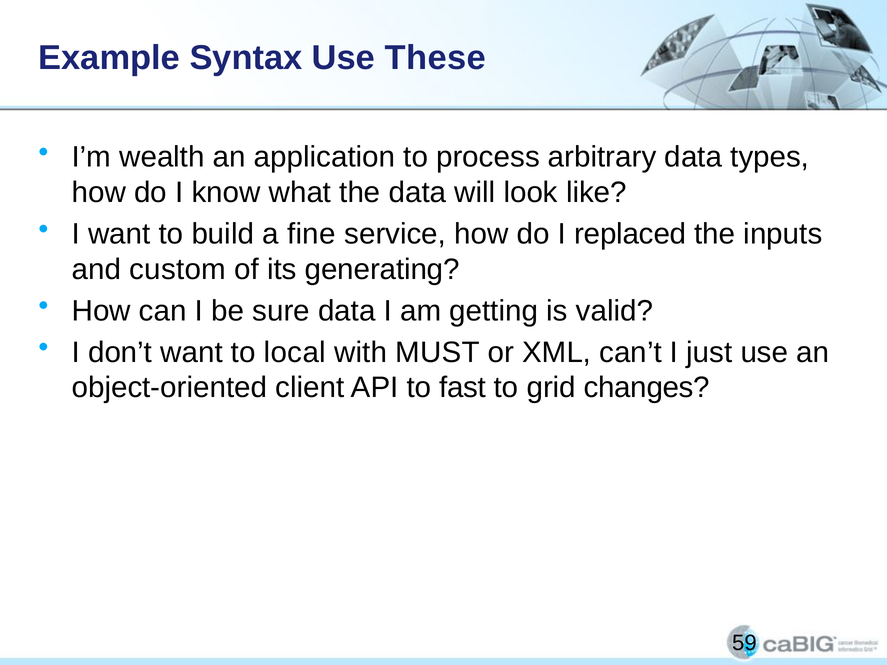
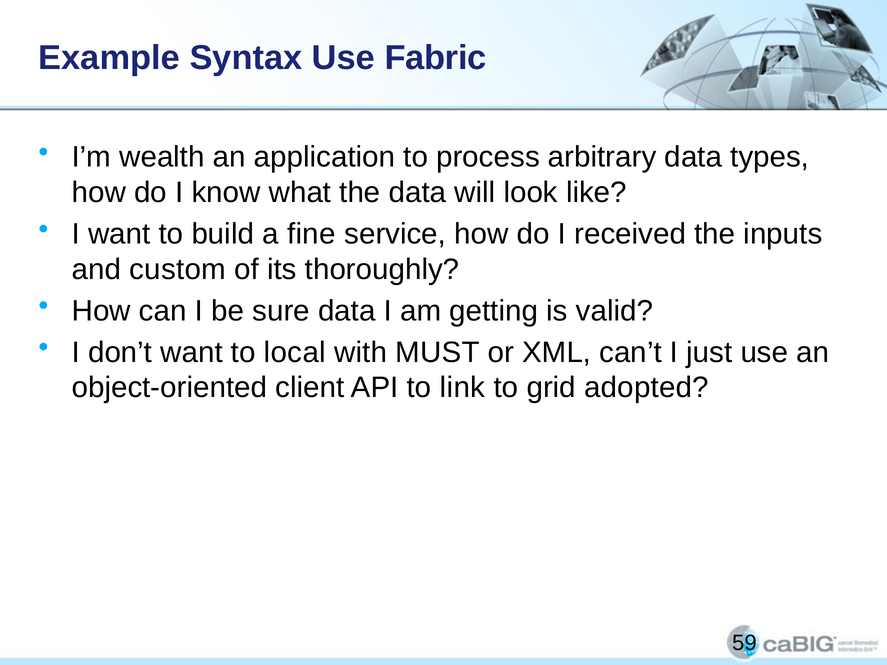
These: These -> Fabric
replaced: replaced -> received
generating: generating -> thoroughly
fast: fast -> link
changes: changes -> adopted
